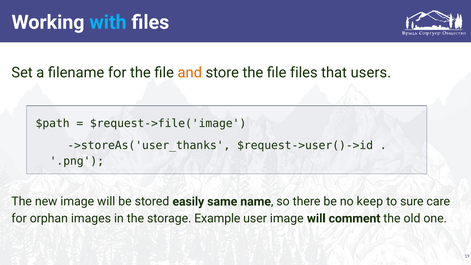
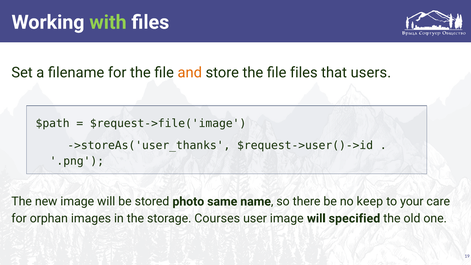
with colour: light blue -> light green
easily: easily -> photo
sure: sure -> your
Example: Example -> Courses
comment: comment -> specified
